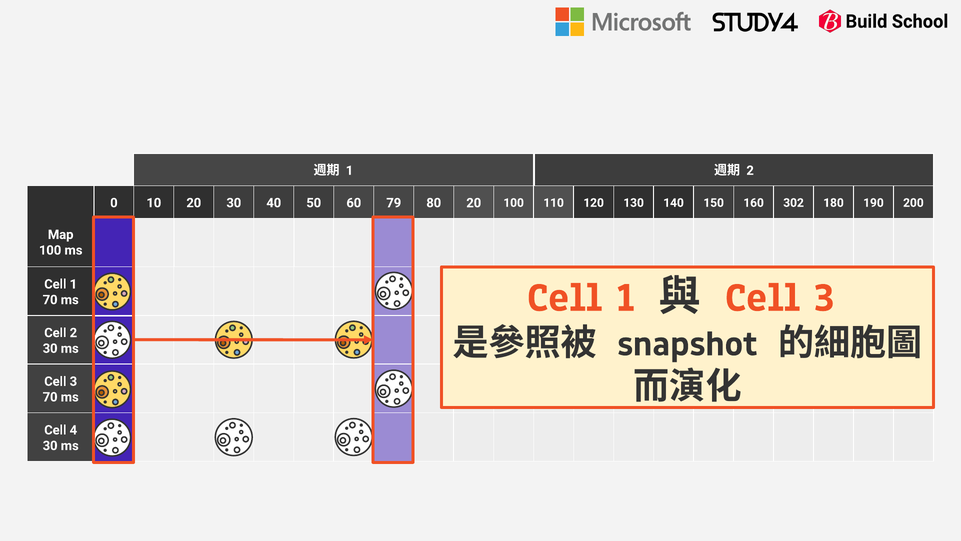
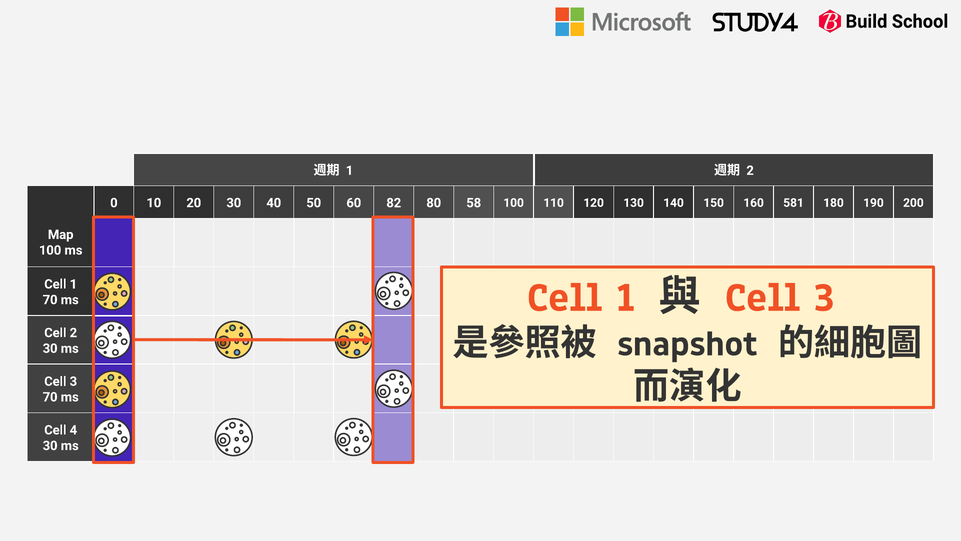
79: 79 -> 82
80 20: 20 -> 58
302: 302 -> 581
